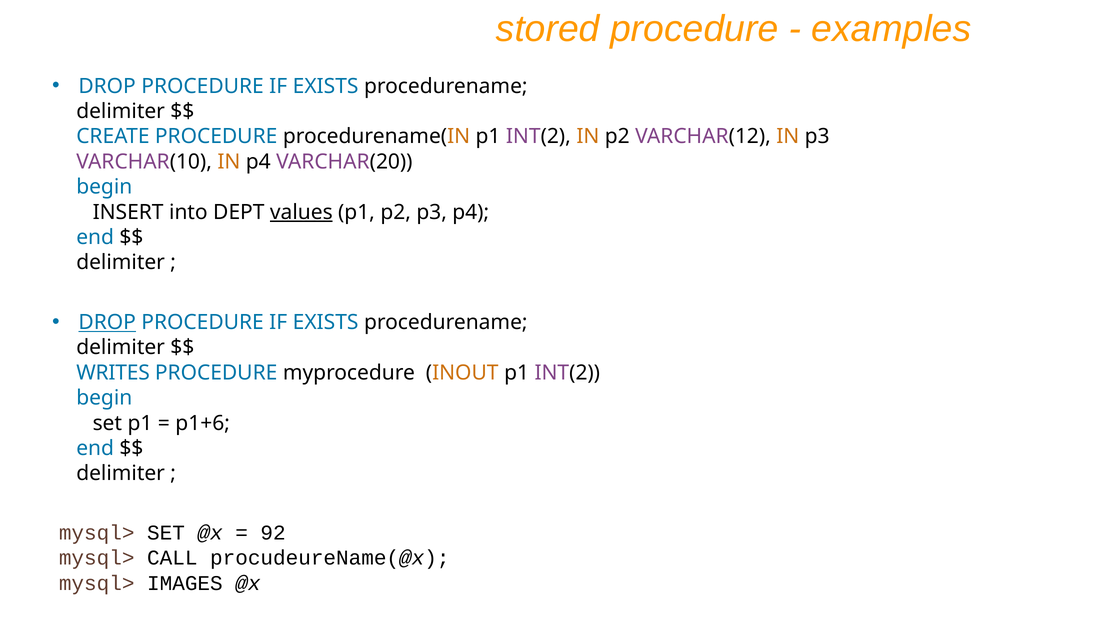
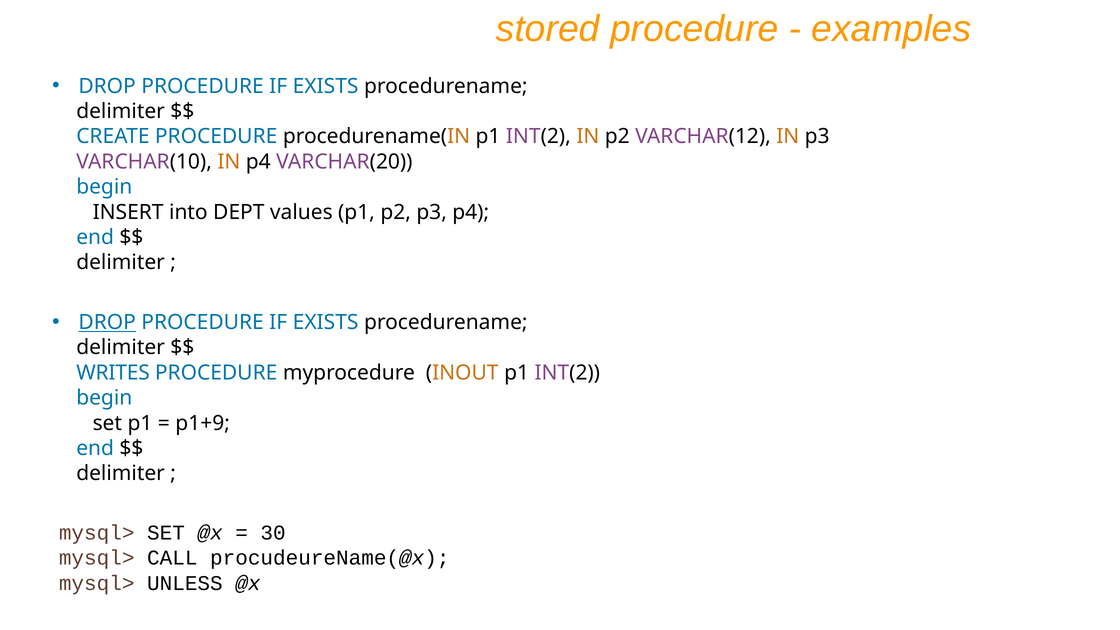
values underline: present -> none
p1+6: p1+6 -> p1+9
92: 92 -> 30
IMAGES: IMAGES -> UNLESS
